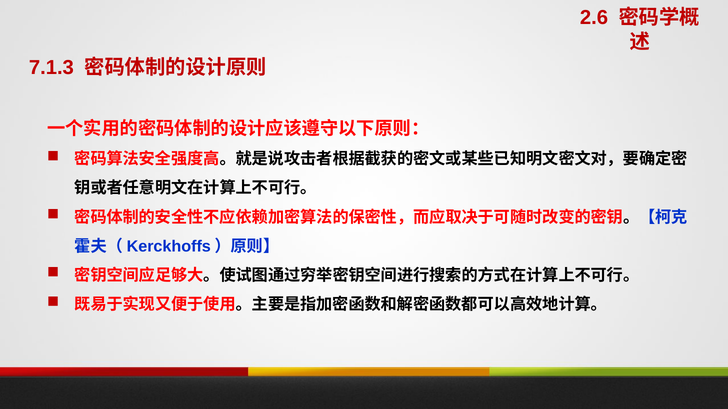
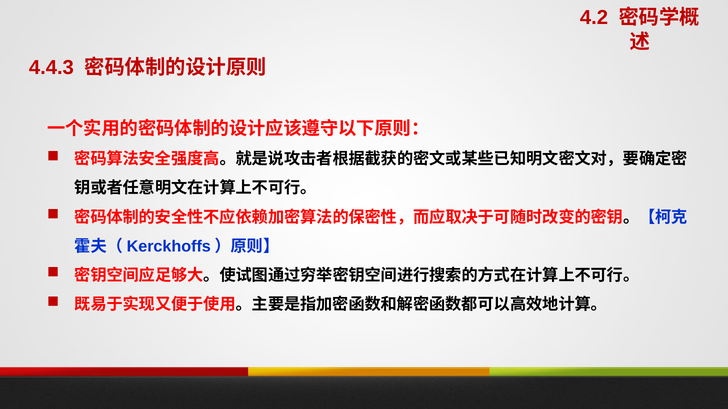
2.6: 2.6 -> 4.2
7.1.3: 7.1.3 -> 4.4.3
